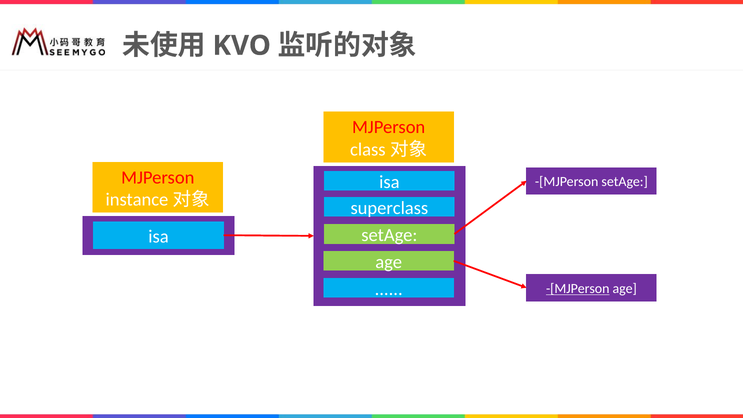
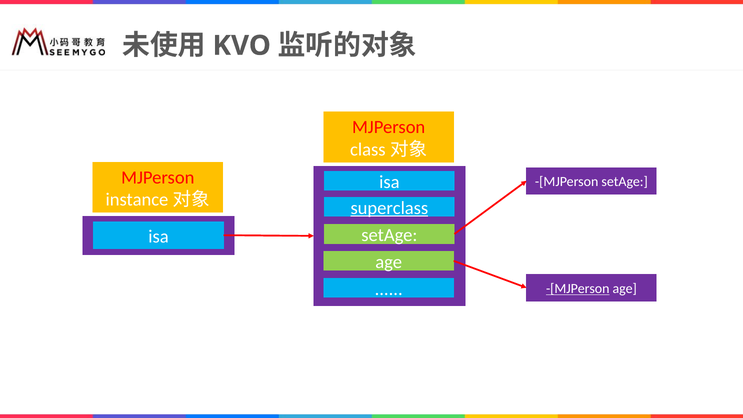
superclass underline: none -> present
